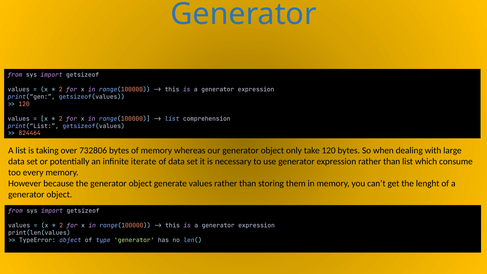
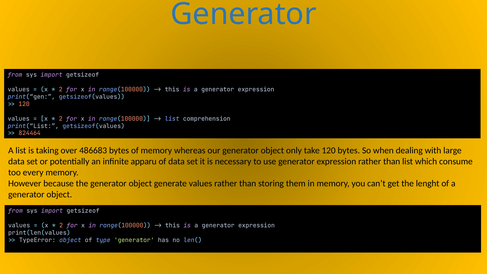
732806: 732806 -> 486683
iterate: iterate -> apparu
